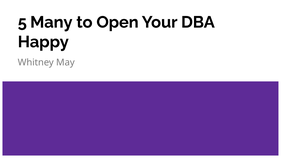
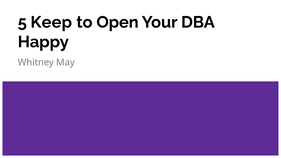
Many: Many -> Keep
